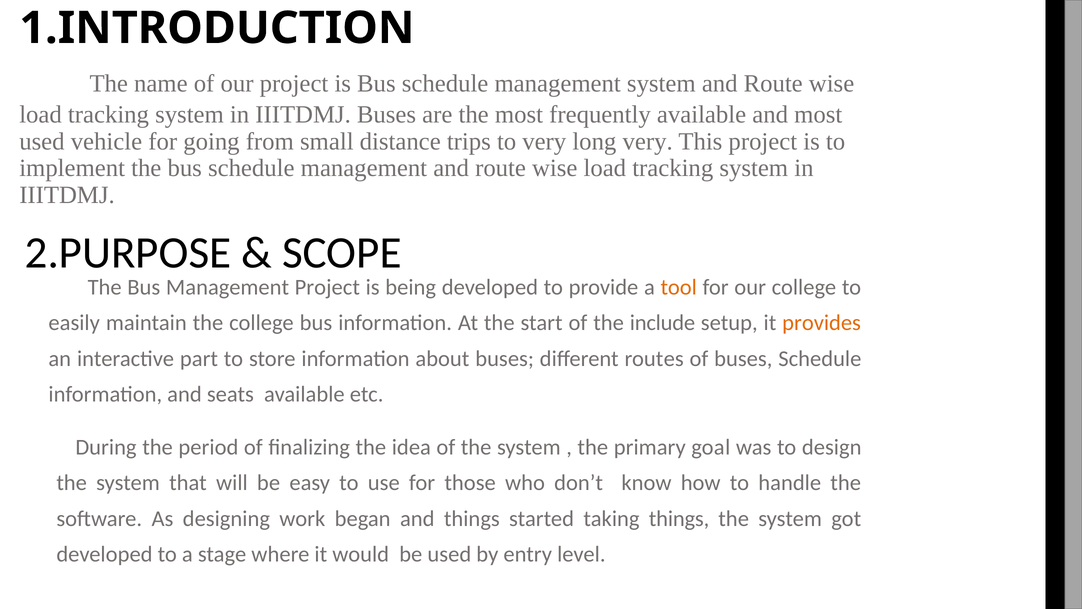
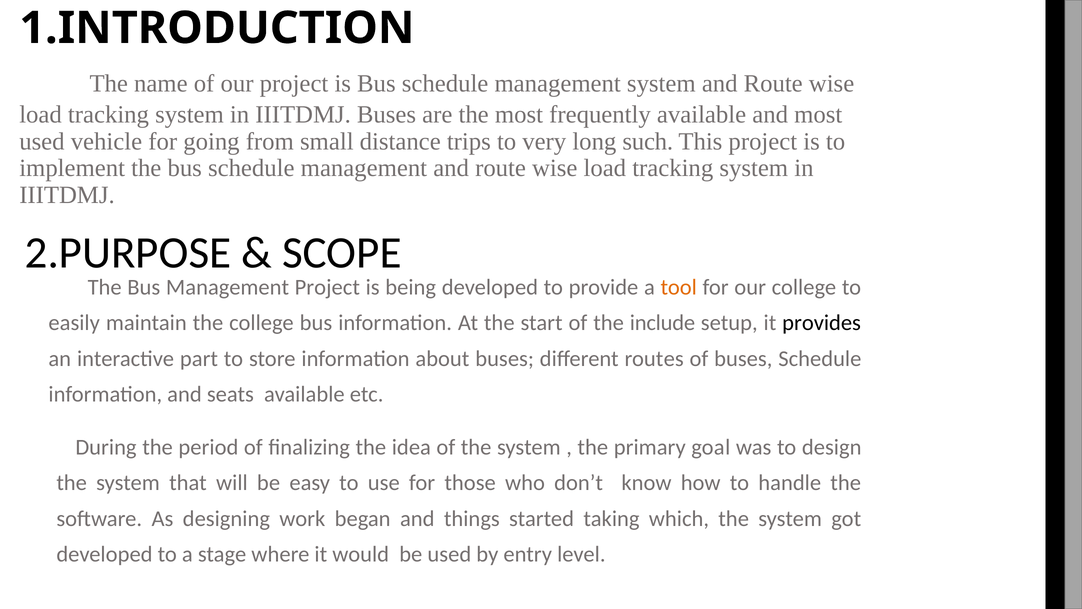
long very: very -> such
provides colour: orange -> black
taking things: things -> which
